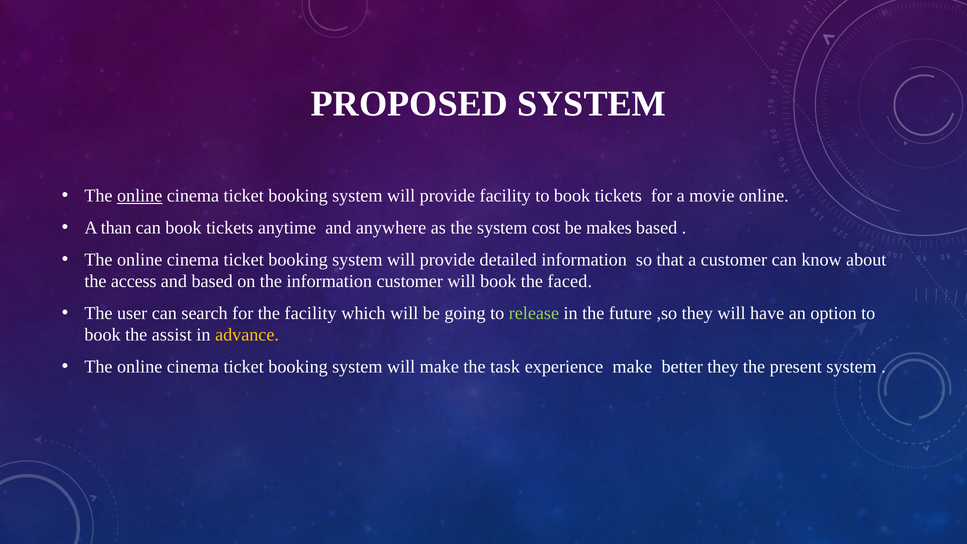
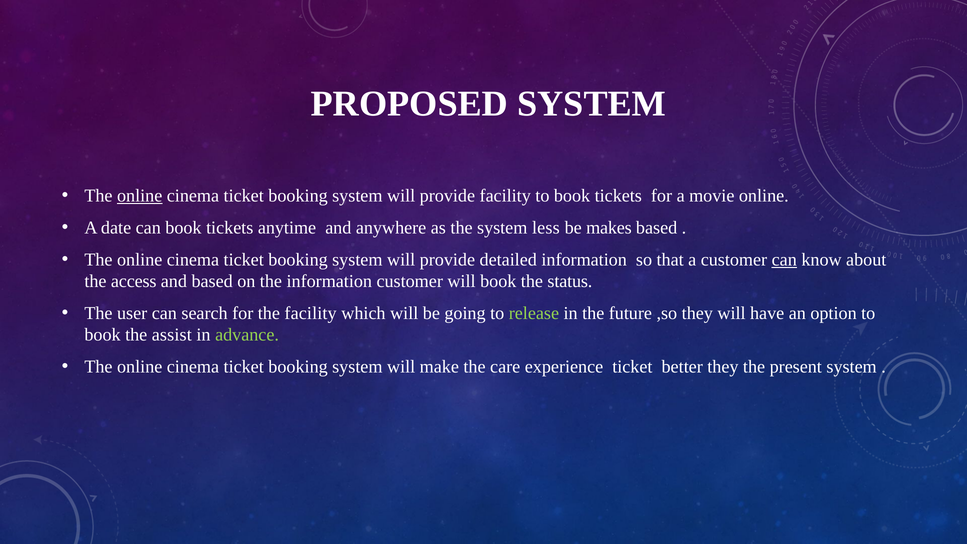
than: than -> date
cost: cost -> less
can at (784, 260) underline: none -> present
faced: faced -> status
advance colour: yellow -> light green
task: task -> care
experience make: make -> ticket
